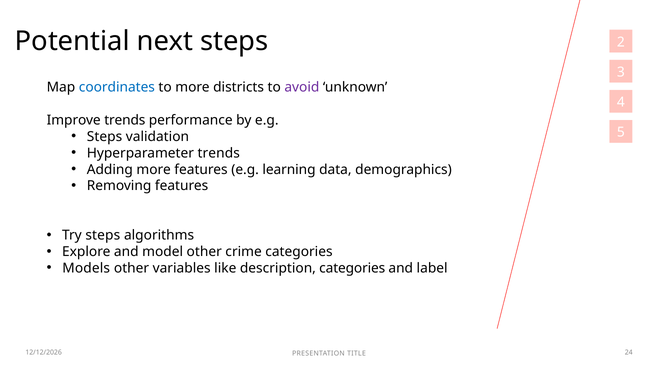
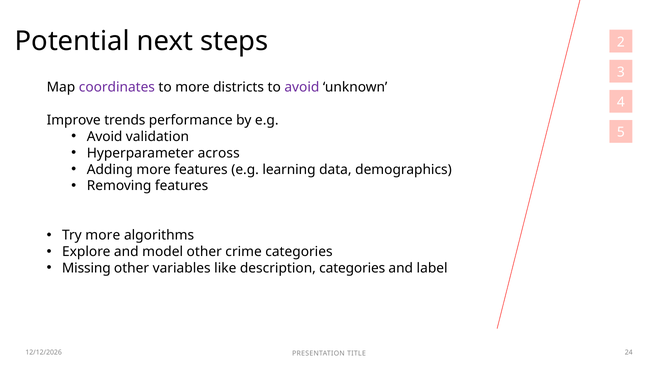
coordinates colour: blue -> purple
Steps at (105, 137): Steps -> Avoid
Hyperparameter trends: trends -> across
Try steps: steps -> more
Models: Models -> Missing
